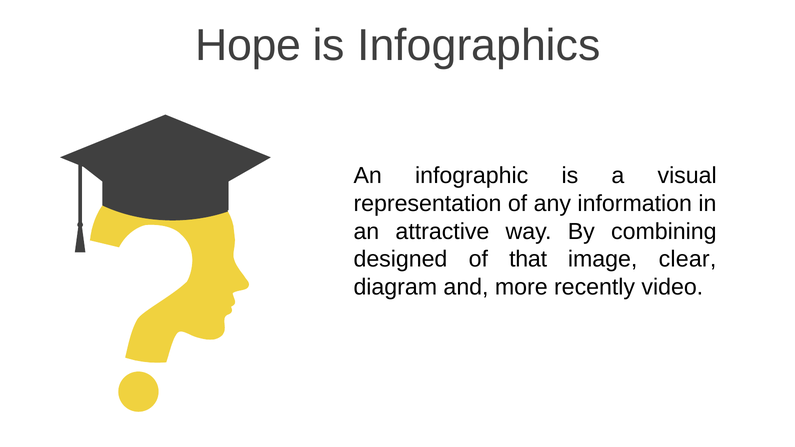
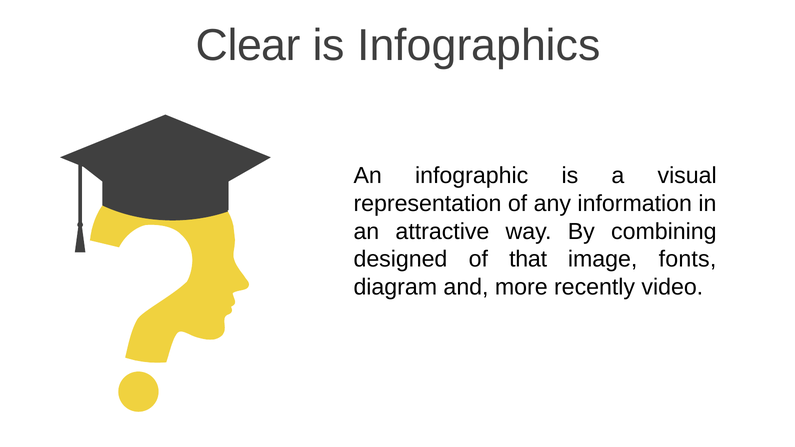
Hope: Hope -> Clear
clear: clear -> fonts
